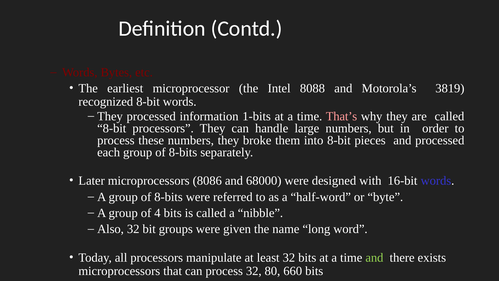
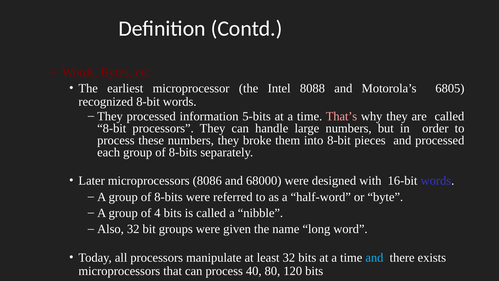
3819: 3819 -> 6805
1-bits: 1-bits -> 5-bits
and at (374, 257) colour: light green -> light blue
process 32: 32 -> 40
660: 660 -> 120
